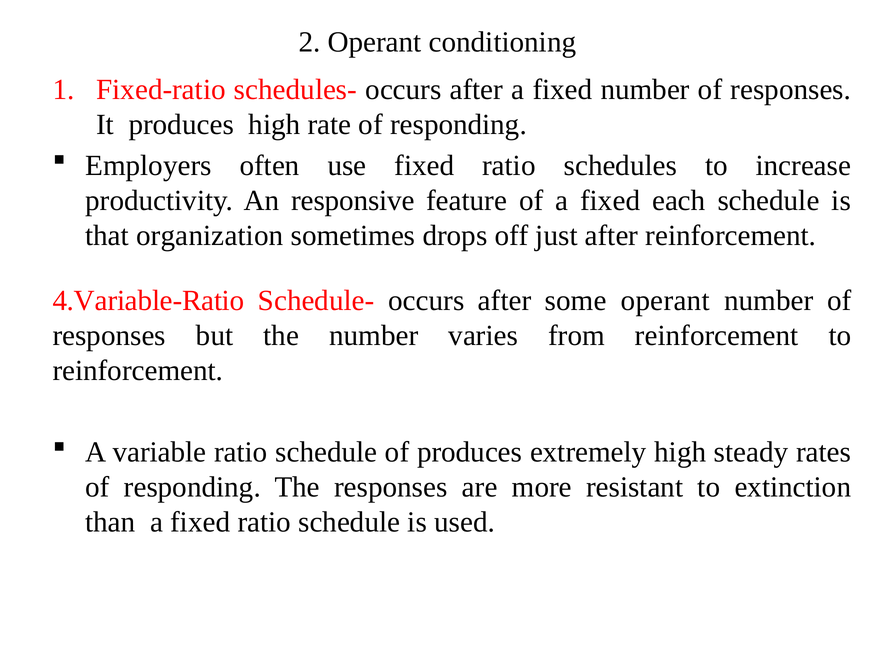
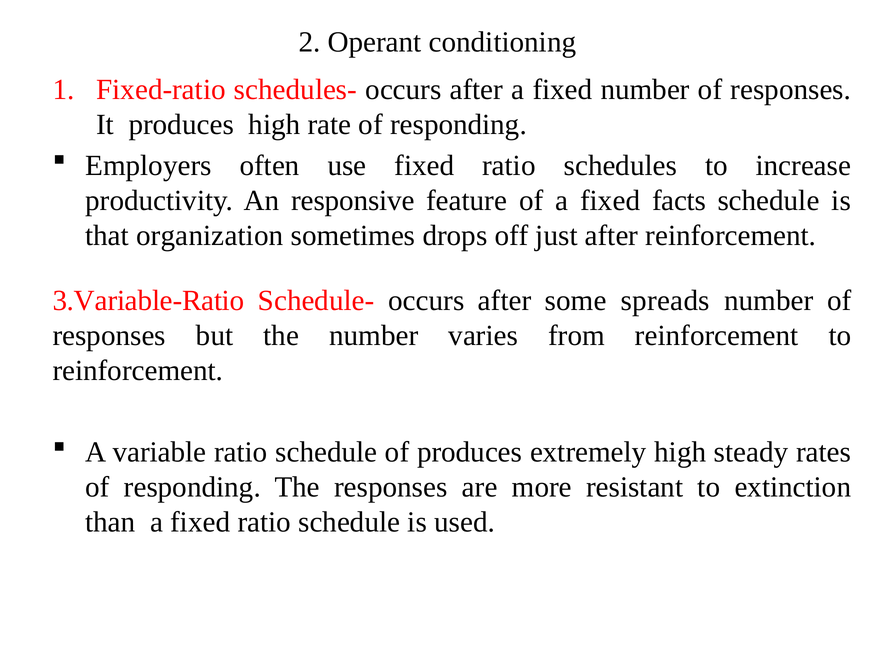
each: each -> facts
4.Variable-Ratio: 4.Variable-Ratio -> 3.Variable-Ratio
some operant: operant -> spreads
